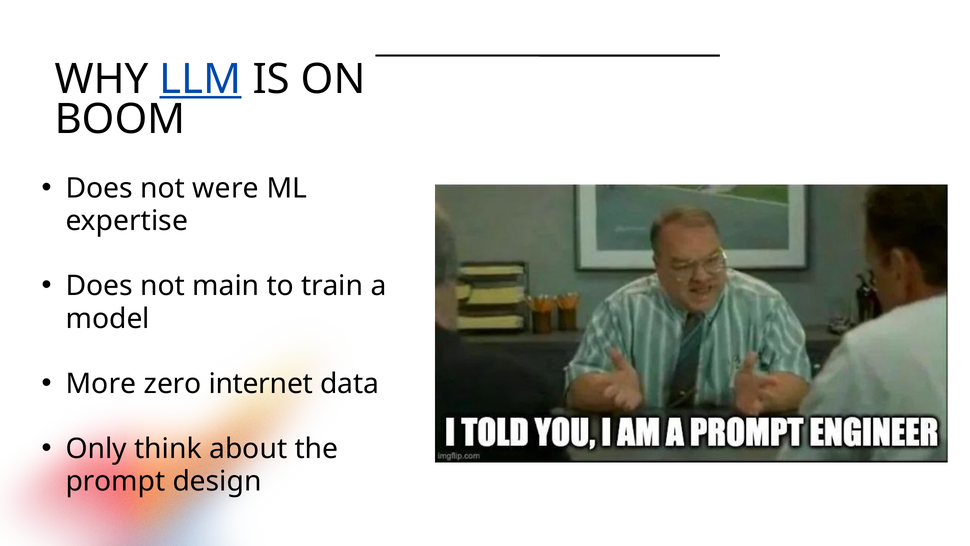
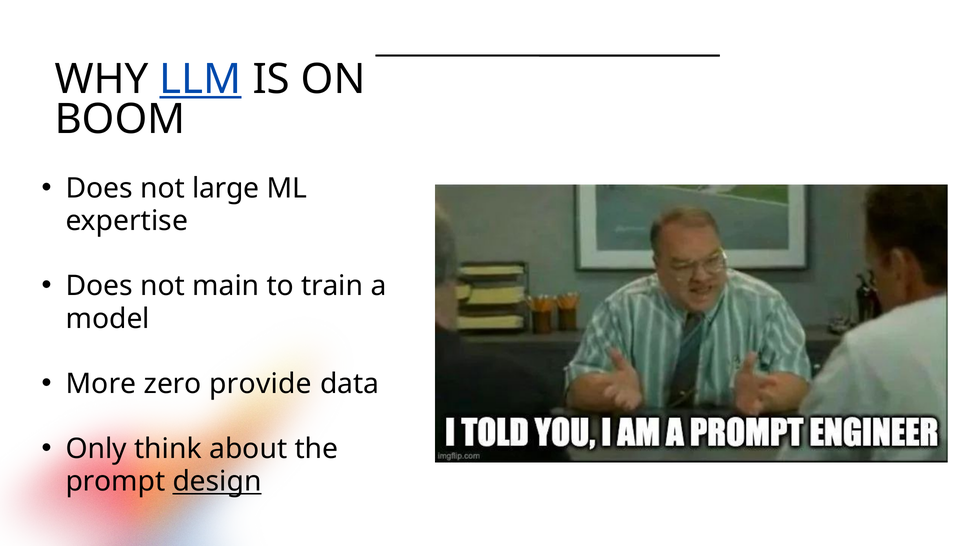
were: were -> large
internet: internet -> provide
design underline: none -> present
